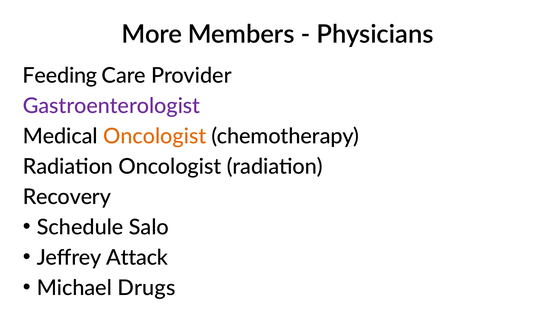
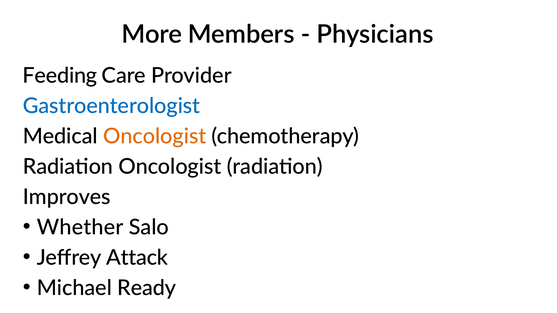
Gastroenterologist colour: purple -> blue
Recovery: Recovery -> Improves
Schedule: Schedule -> Whether
Drugs: Drugs -> Ready
